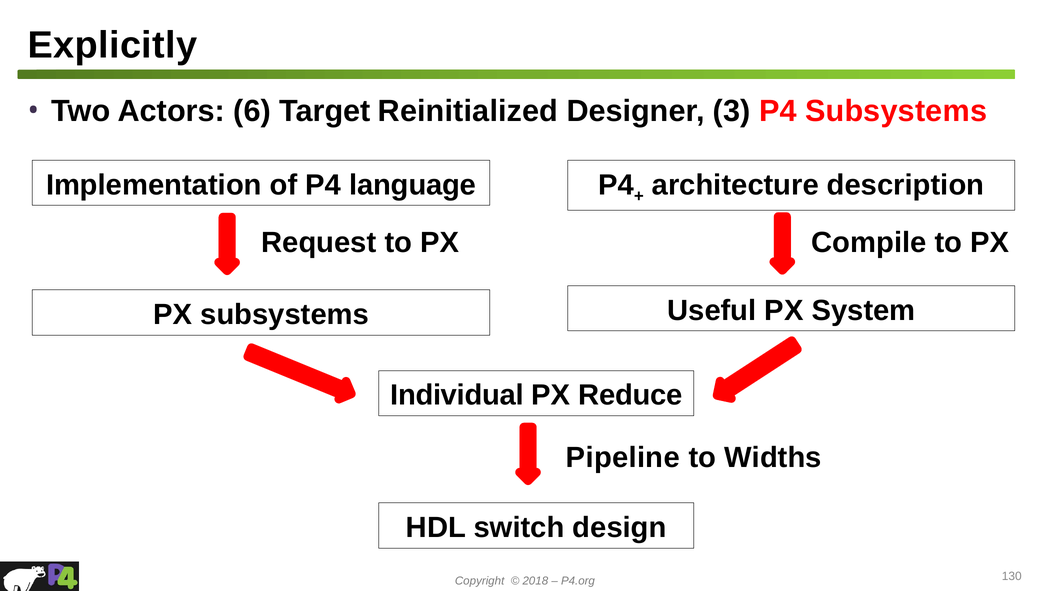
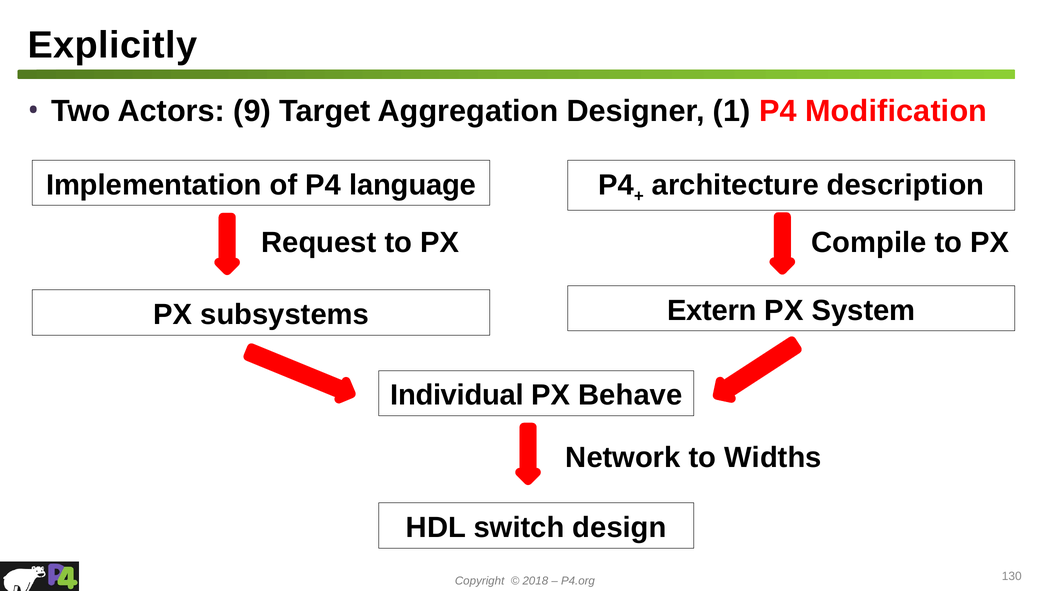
6: 6 -> 9
Reinitialized: Reinitialized -> Aggregation
3: 3 -> 1
P4 Subsystems: Subsystems -> Modification
Useful: Useful -> Extern
Reduce: Reduce -> Behave
Pipeline: Pipeline -> Network
